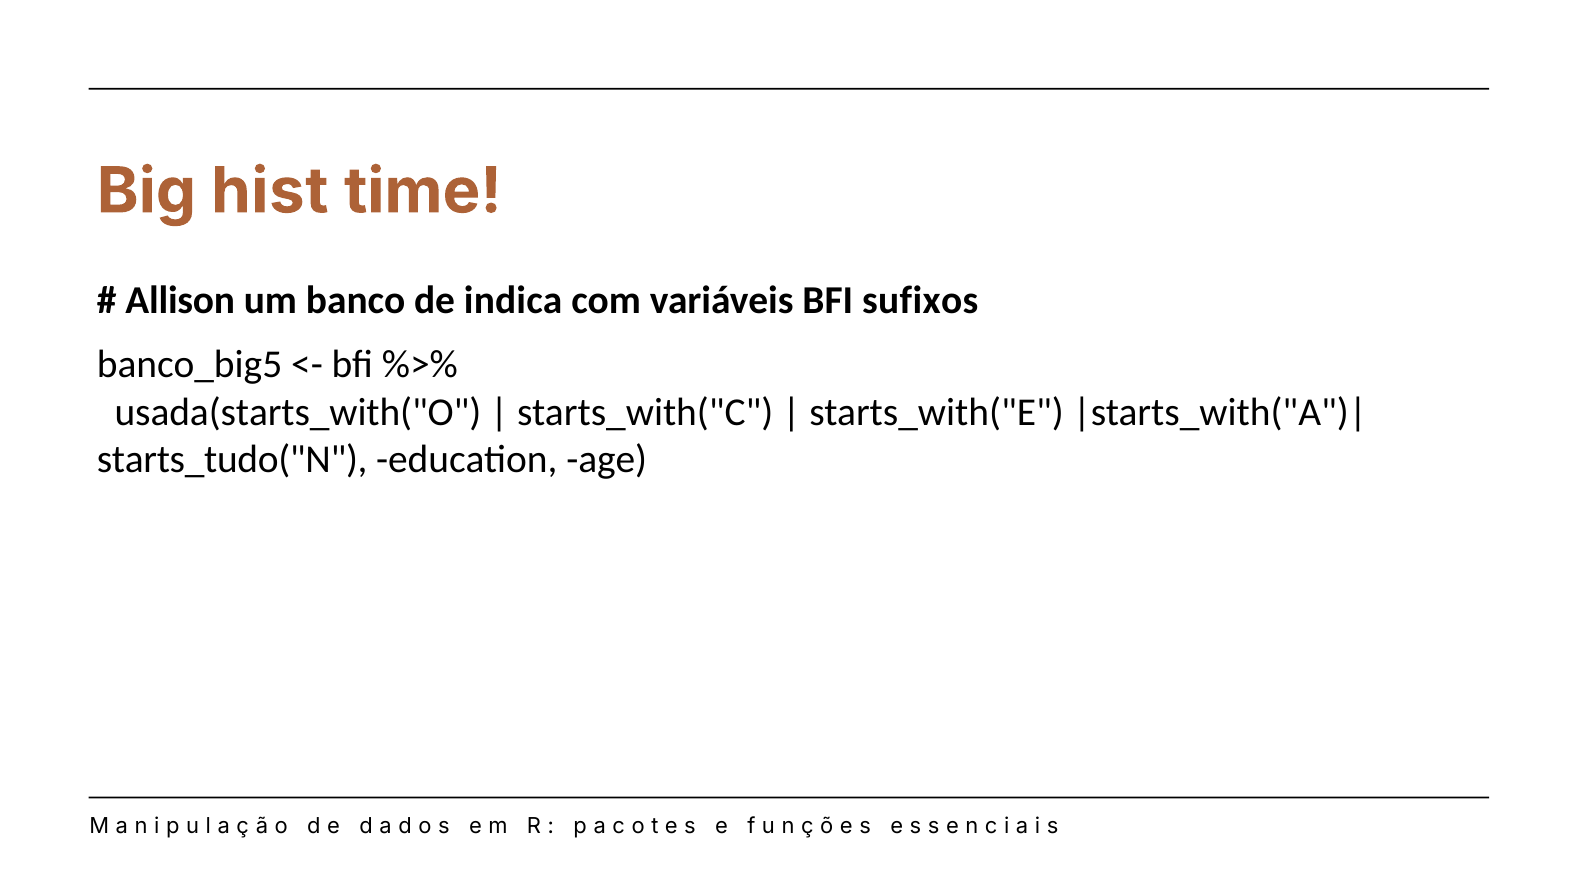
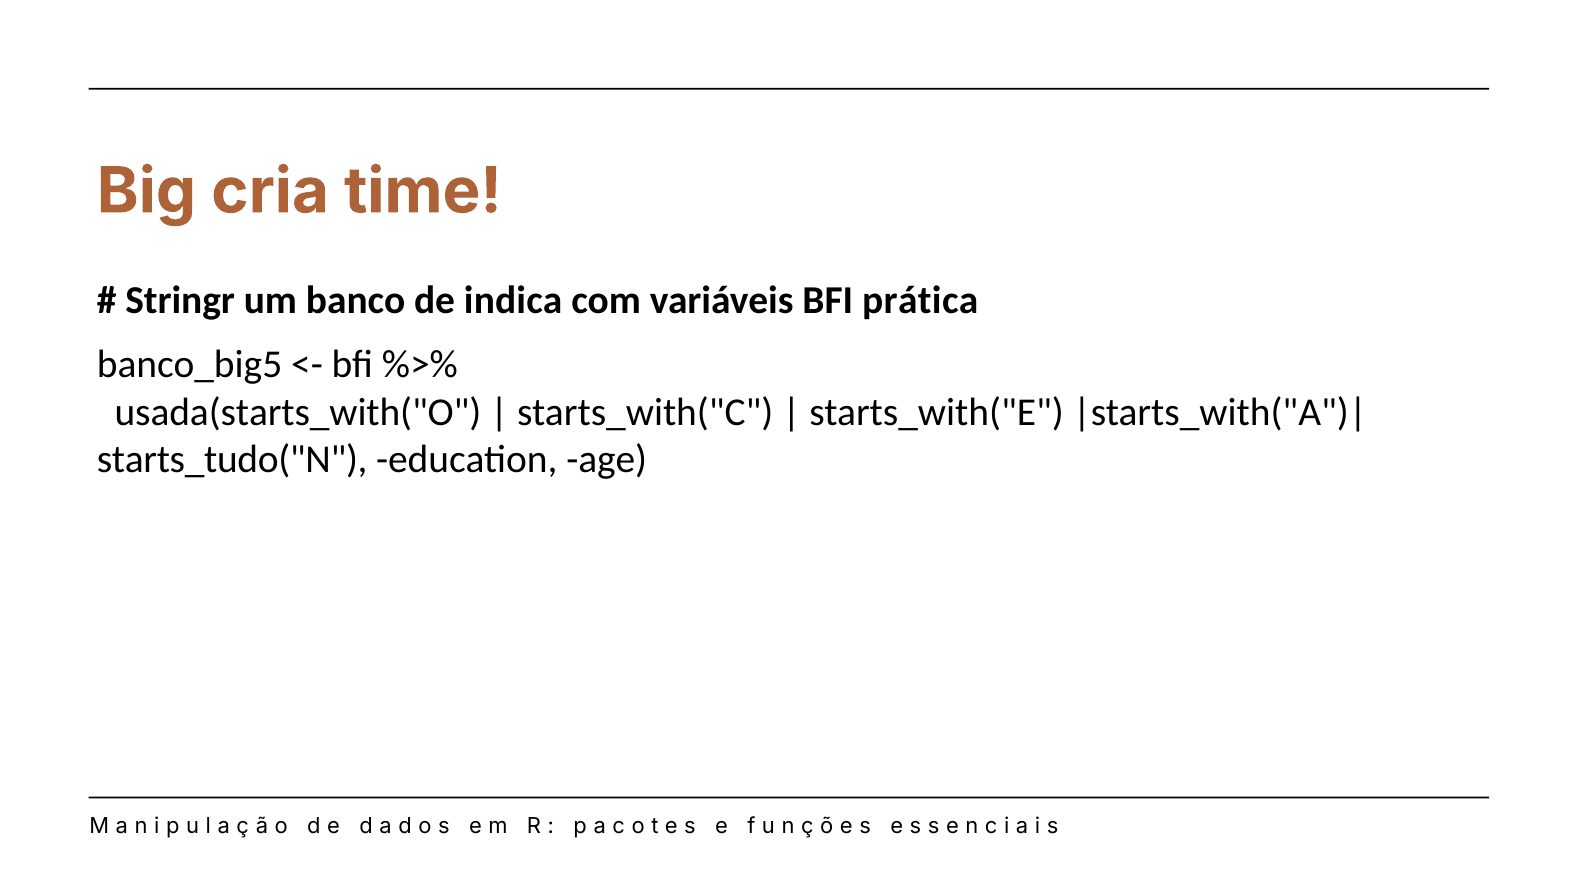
hist: hist -> cria
Allison: Allison -> Stringr
sufixos: sufixos -> prática
